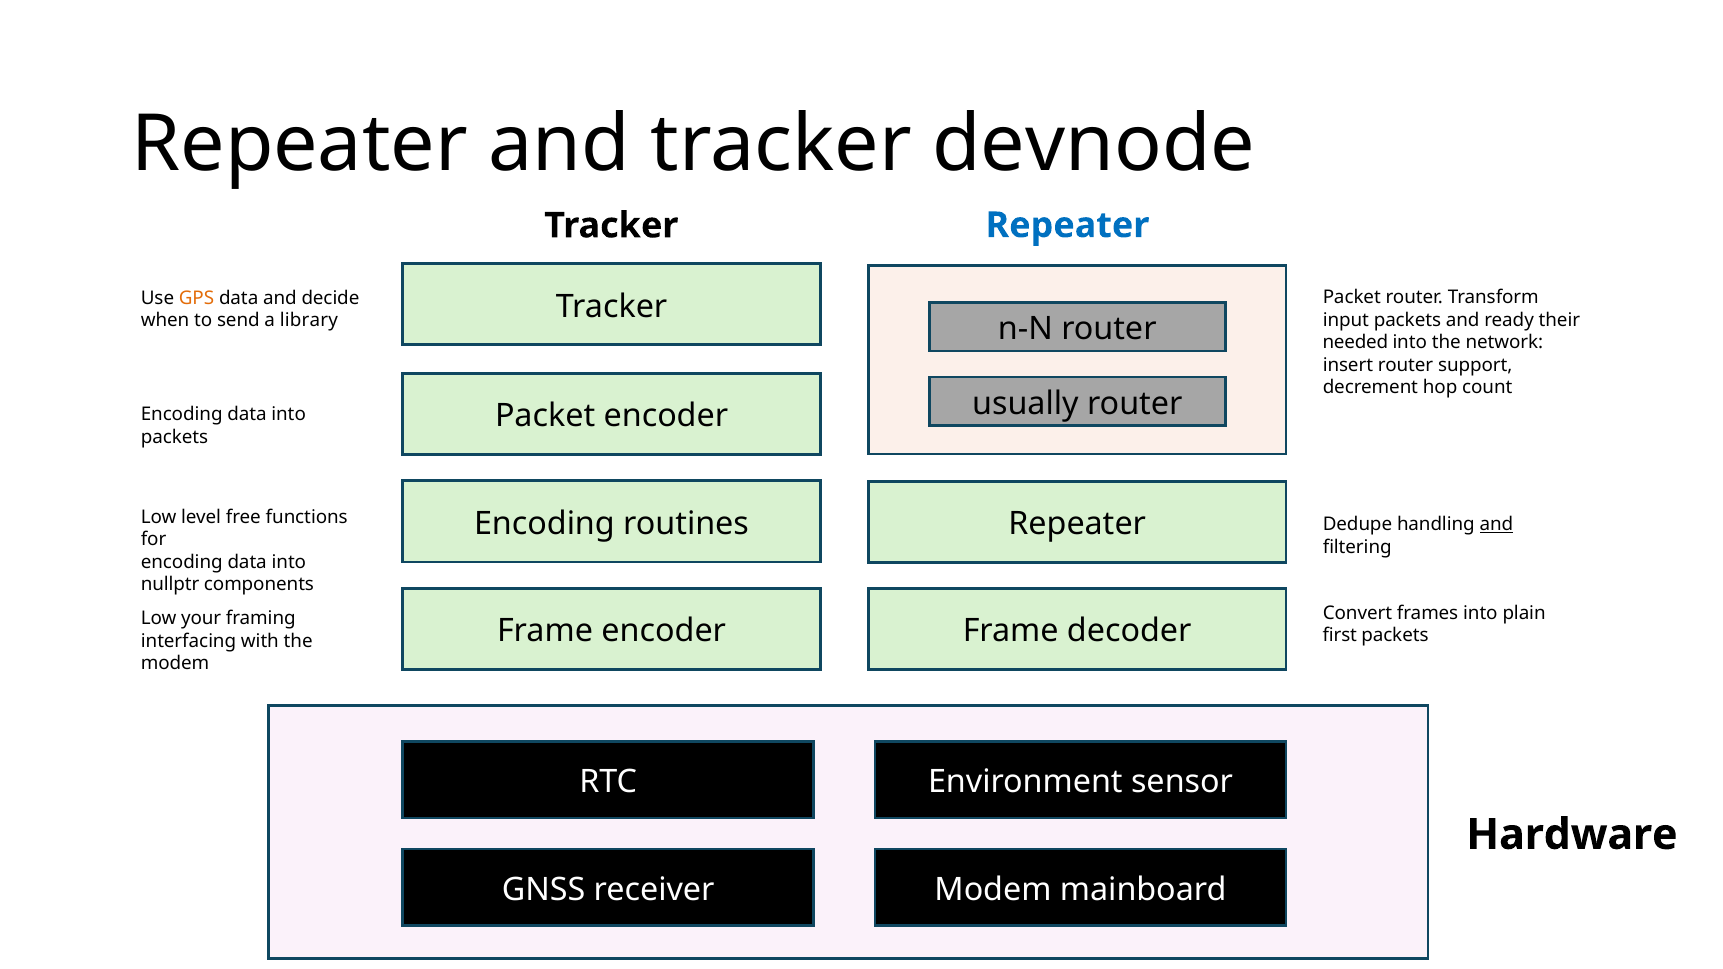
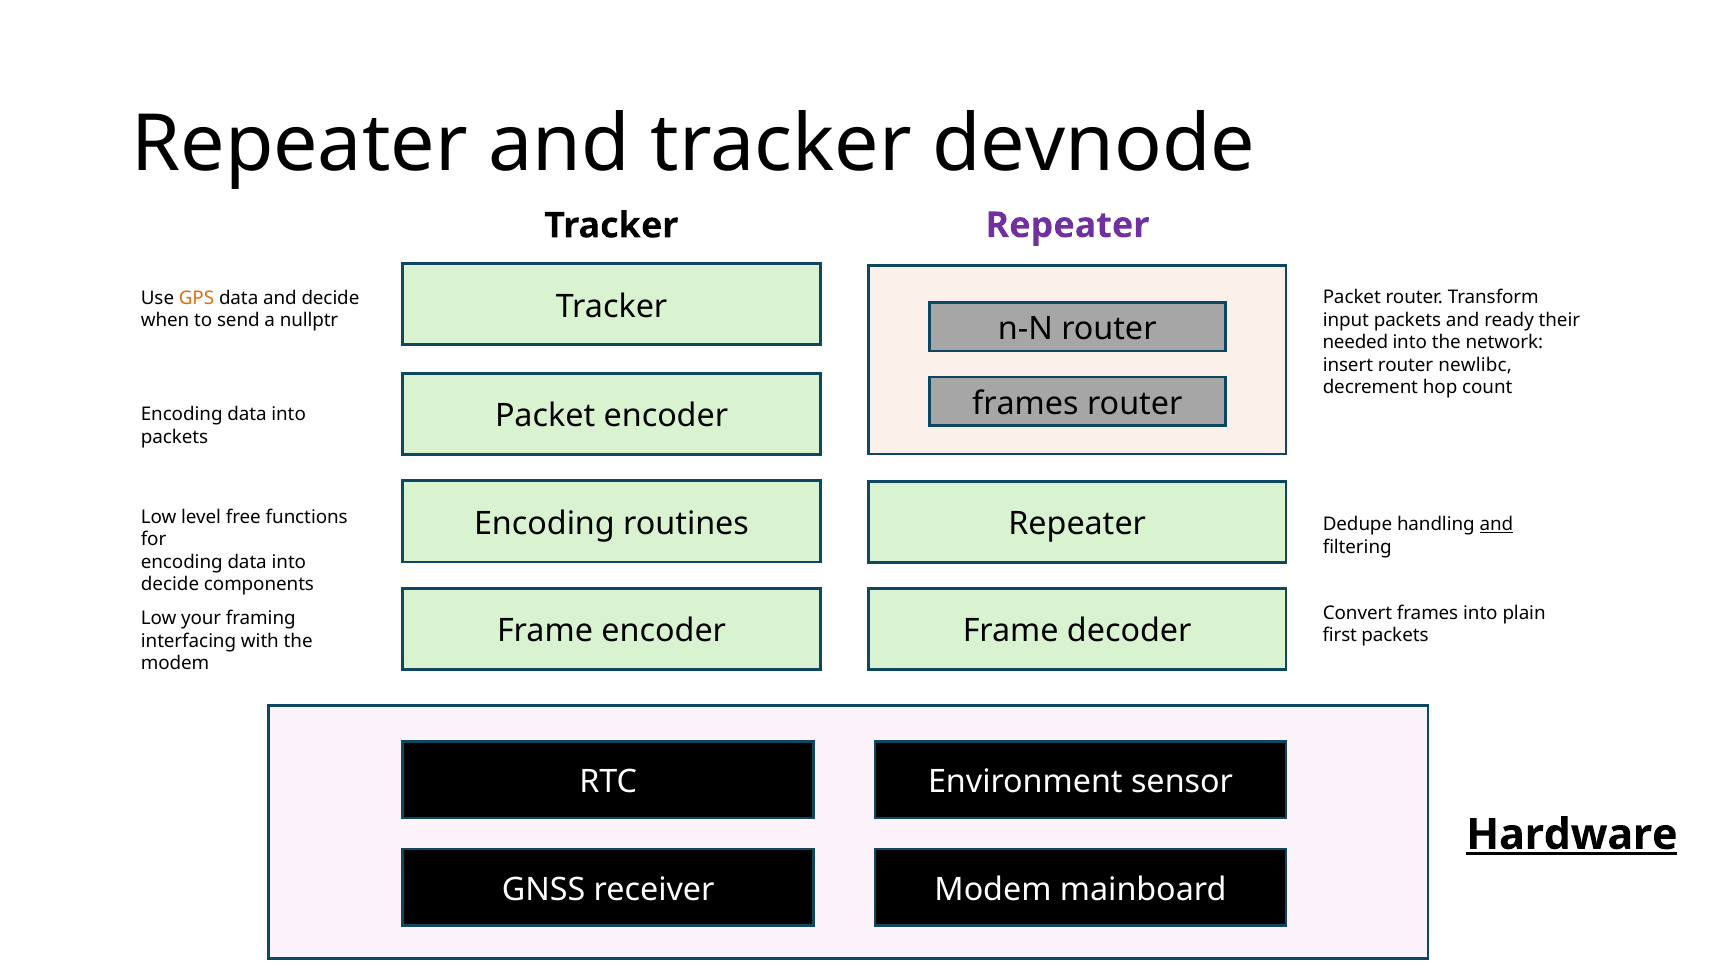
Repeater at (1067, 225) colour: blue -> purple
library: library -> nullptr
support: support -> newlibc
usually at (1025, 404): usually -> frames
nullptr at (170, 585): nullptr -> decide
Hardware underline: none -> present
